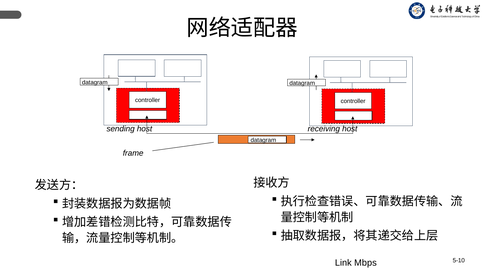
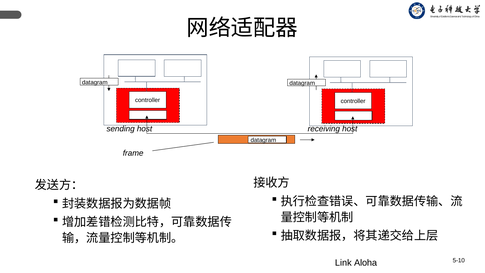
Mbps: Mbps -> Aloha
